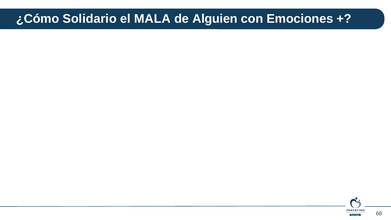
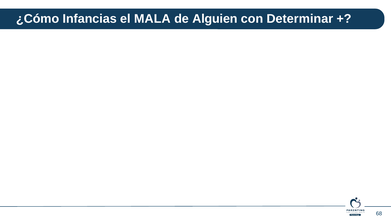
Solidario: Solidario -> Infancias
Emociones: Emociones -> Determinar
